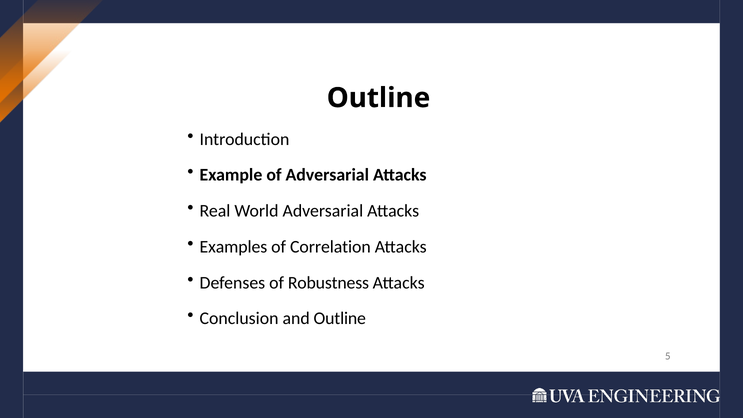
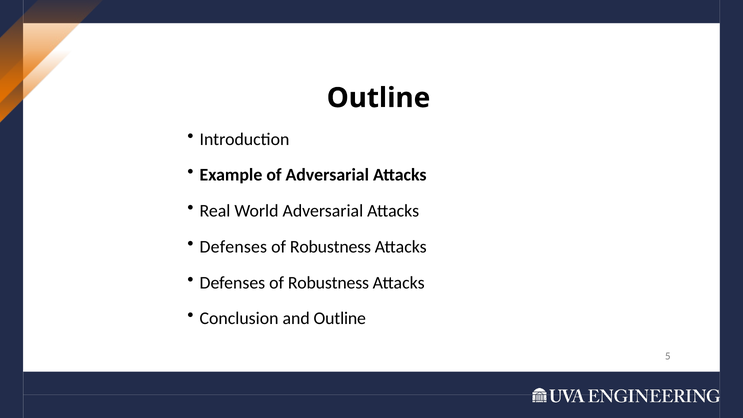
Examples at (233, 247): Examples -> Defenses
Correlation at (330, 247): Correlation -> Robustness
